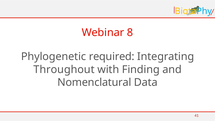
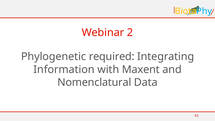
8: 8 -> 2
Throughout: Throughout -> Information
Finding: Finding -> Maxent
